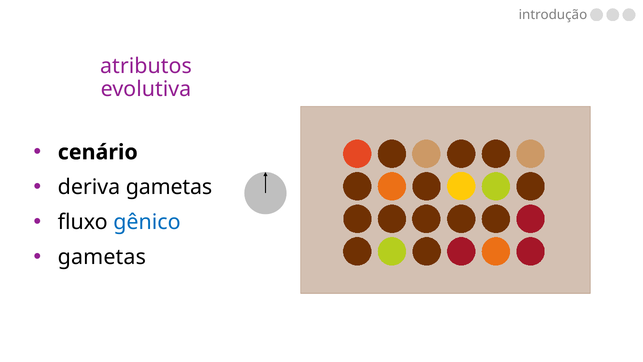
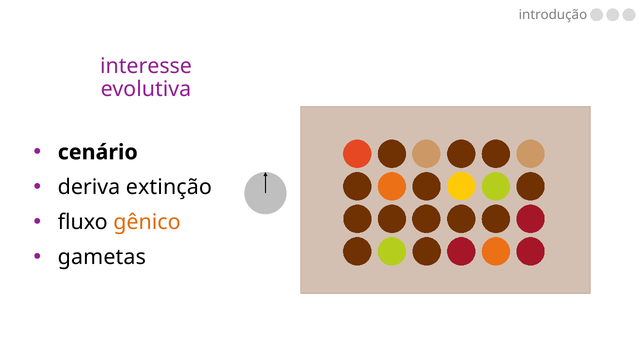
atributos: atributos -> interesse
deriva gametas: gametas -> extinção
gênico colour: blue -> orange
